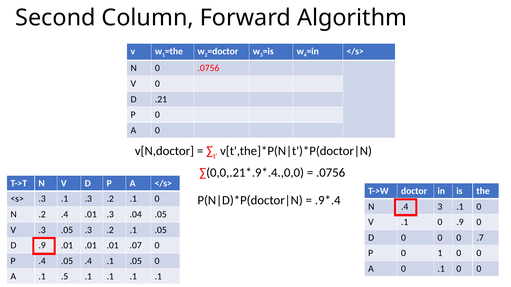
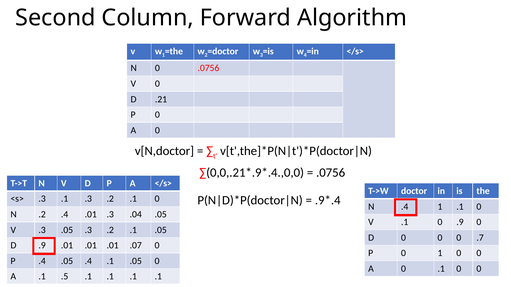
.4 3: 3 -> 1
